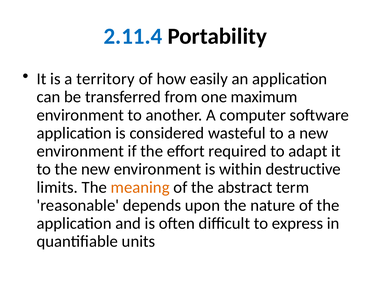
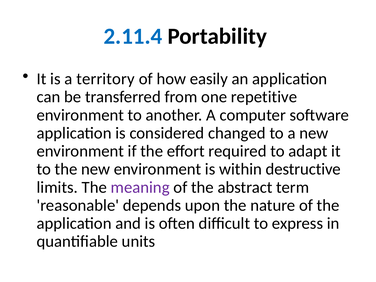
maximum: maximum -> repetitive
wasteful: wasteful -> changed
meaning colour: orange -> purple
